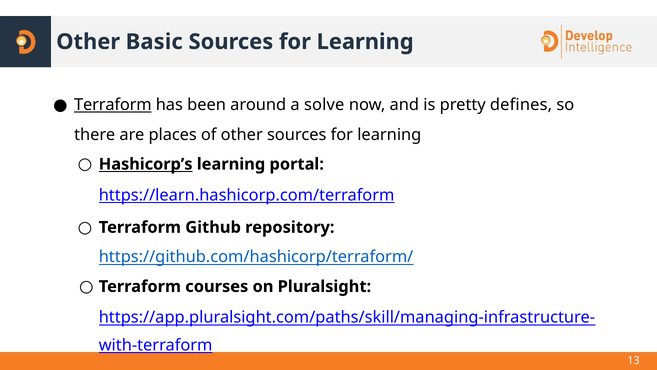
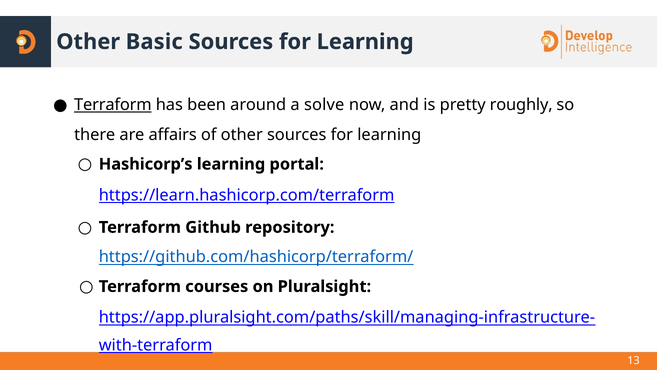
defines: defines -> roughly
places: places -> affairs
Hashicorp’s underline: present -> none
